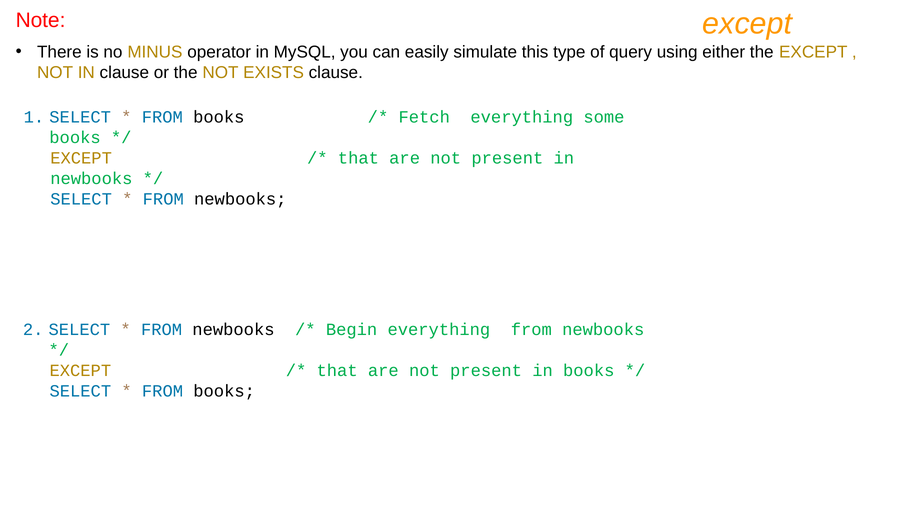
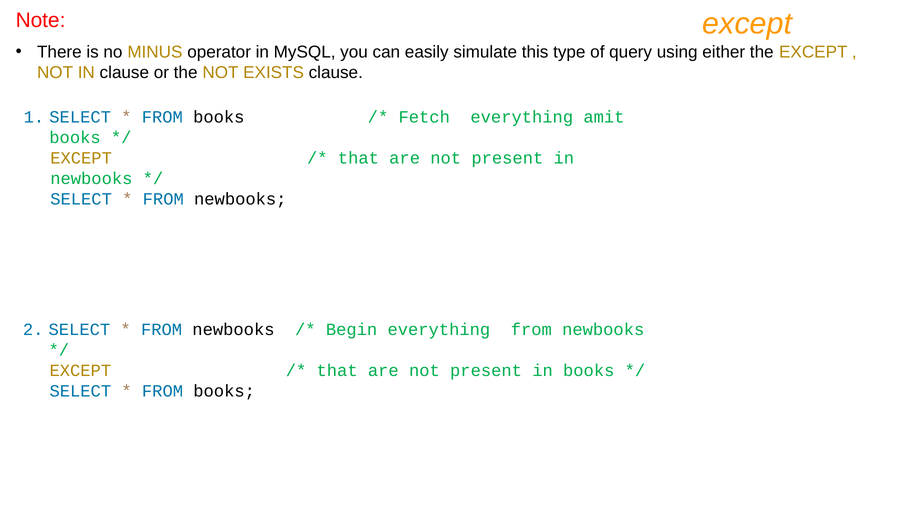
some: some -> amit
